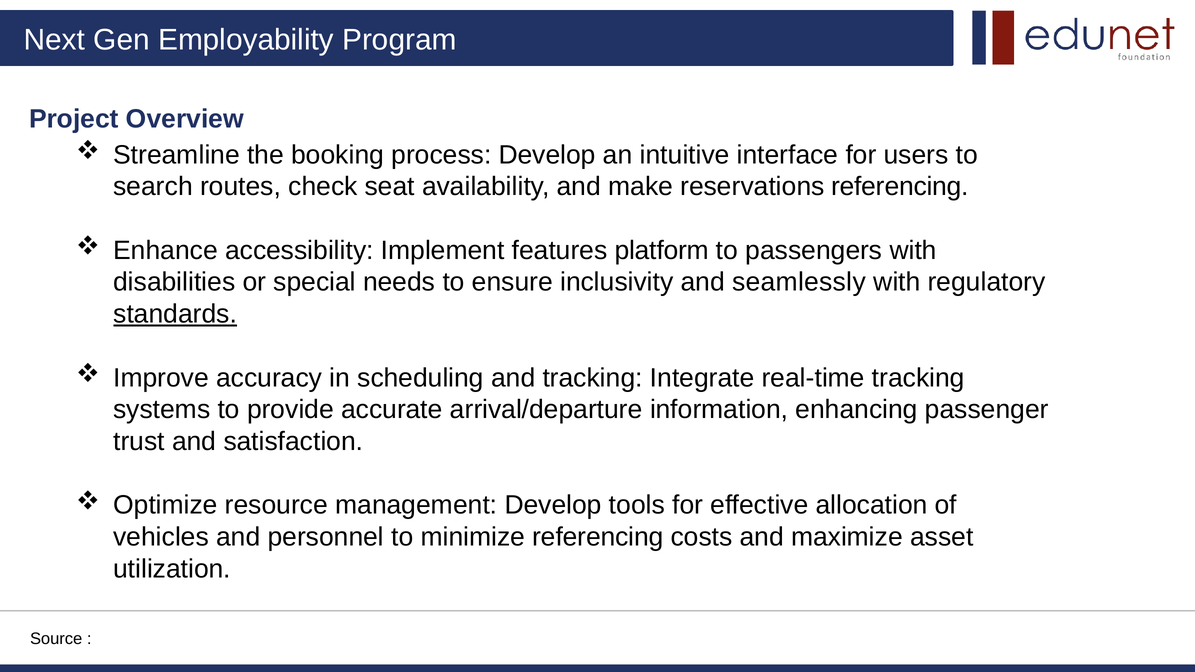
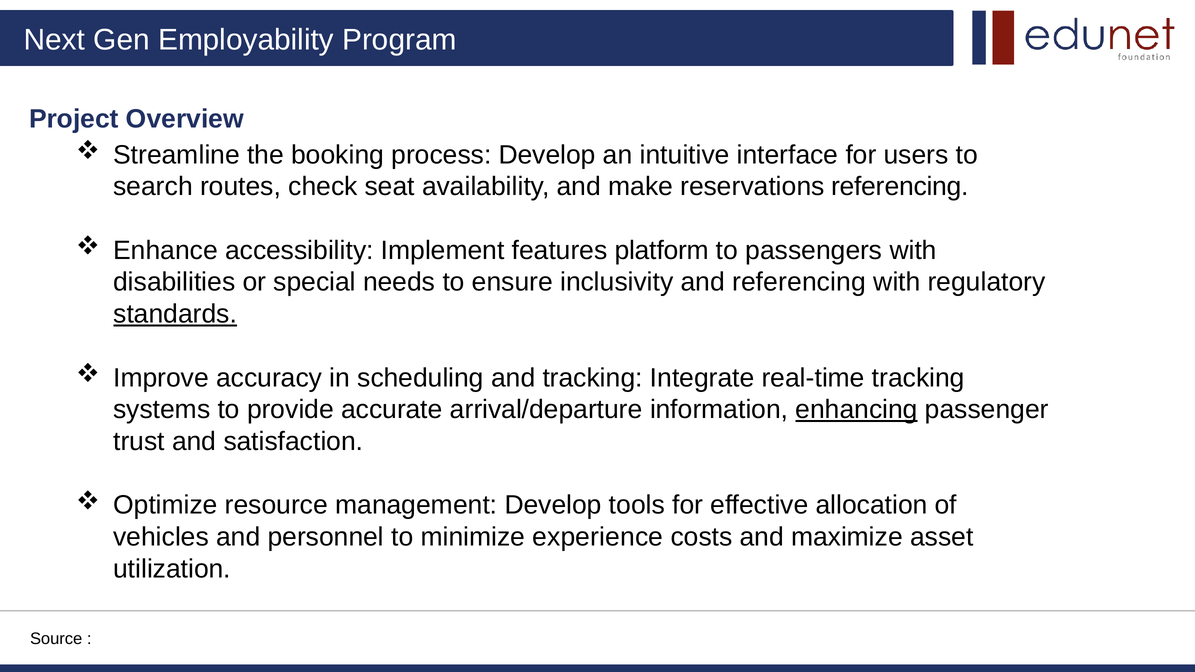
and seamlessly: seamlessly -> referencing
enhancing underline: none -> present
minimize referencing: referencing -> experience
